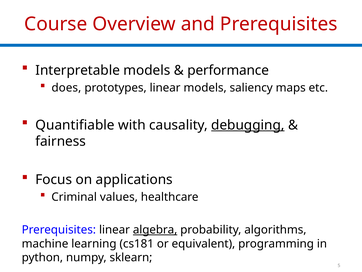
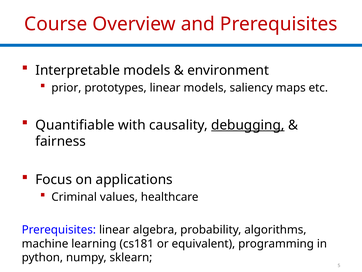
performance: performance -> environment
does: does -> prior
algebra underline: present -> none
